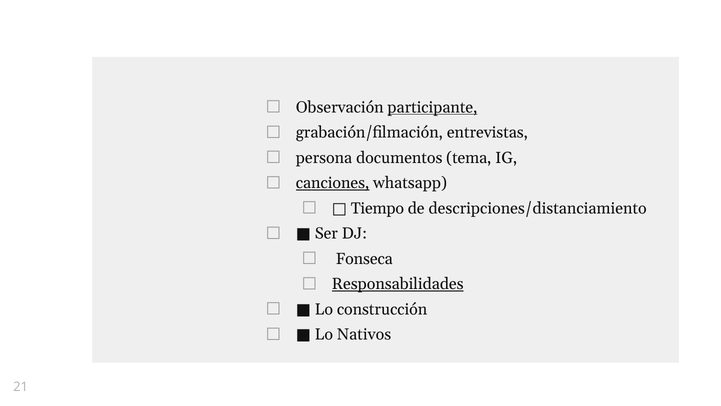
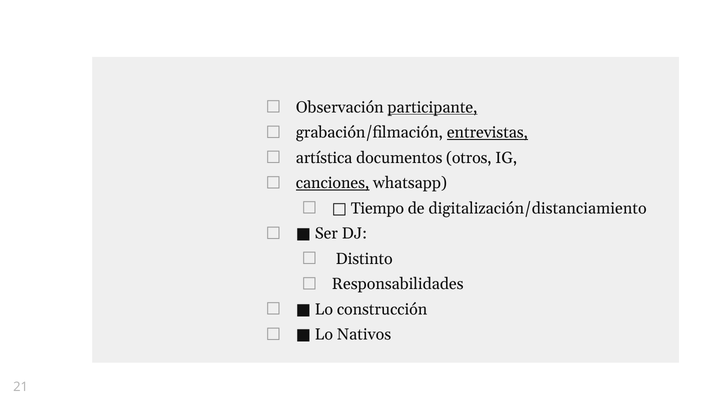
entrevistas underline: none -> present
persona: persona -> artística
tema: tema -> otros
descripciones/distanciamiento: descripciones/distanciamiento -> digitalización/distanciamiento
Fonseca: Fonseca -> Distinto
Responsabilidades underline: present -> none
